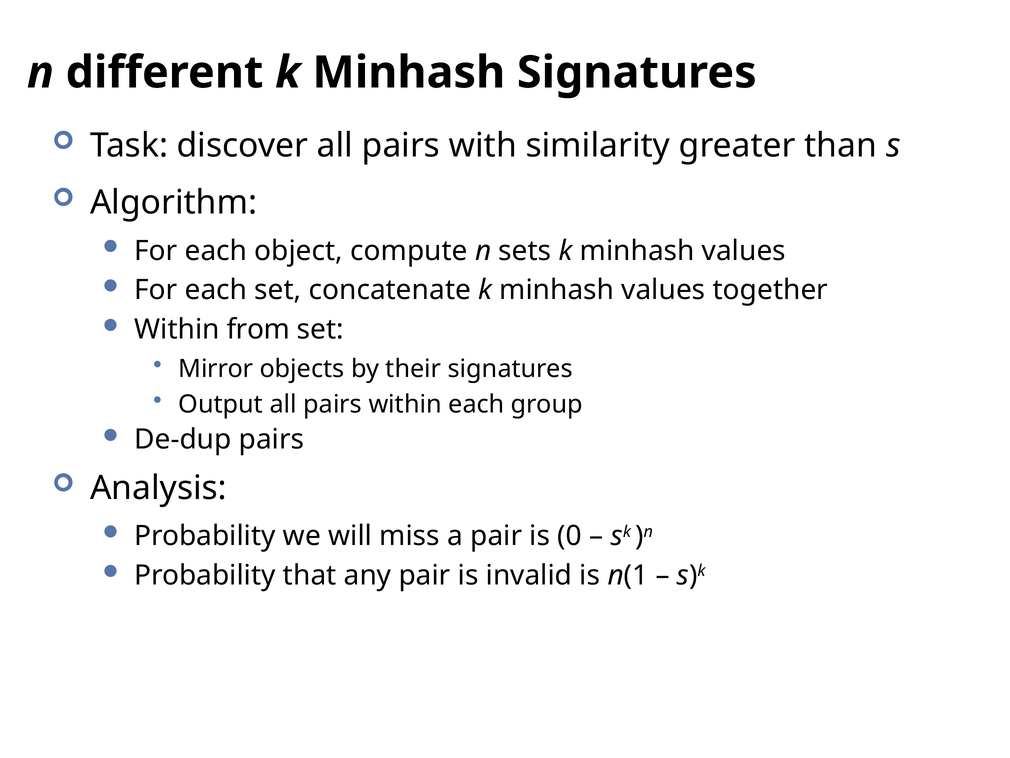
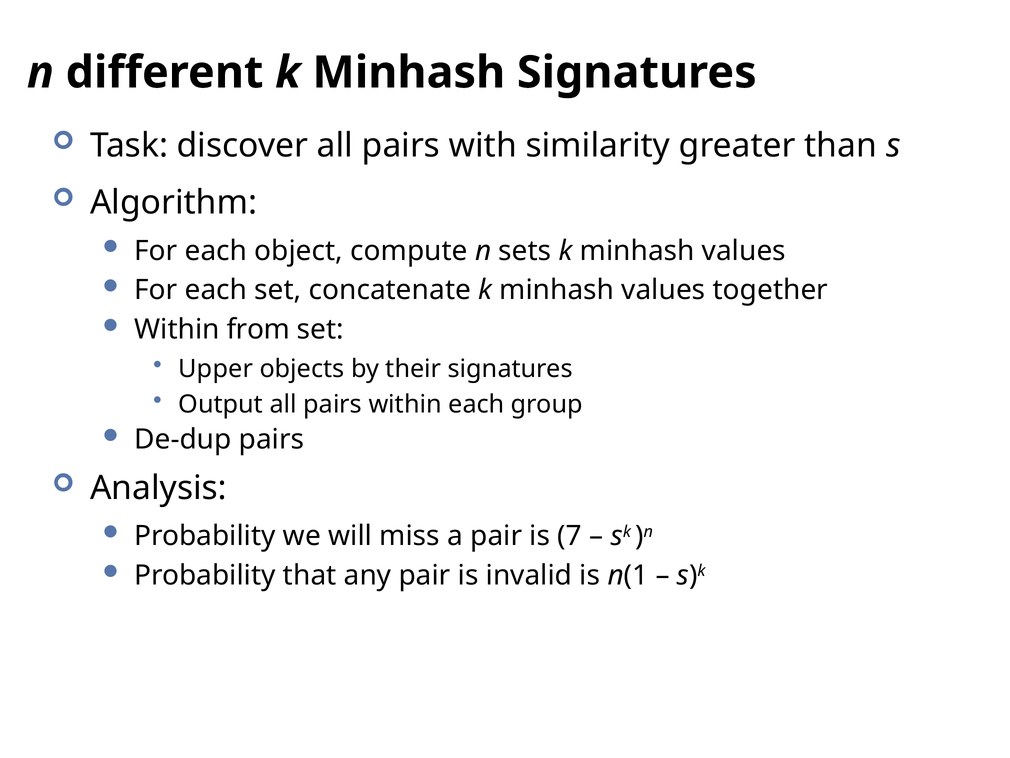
Mirror: Mirror -> Upper
0: 0 -> 7
